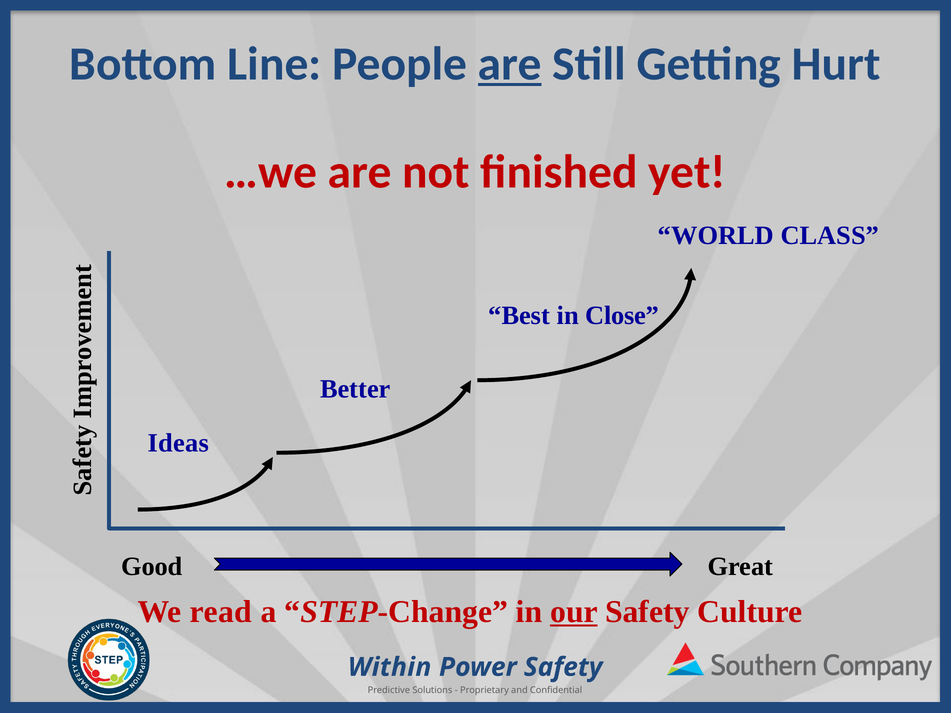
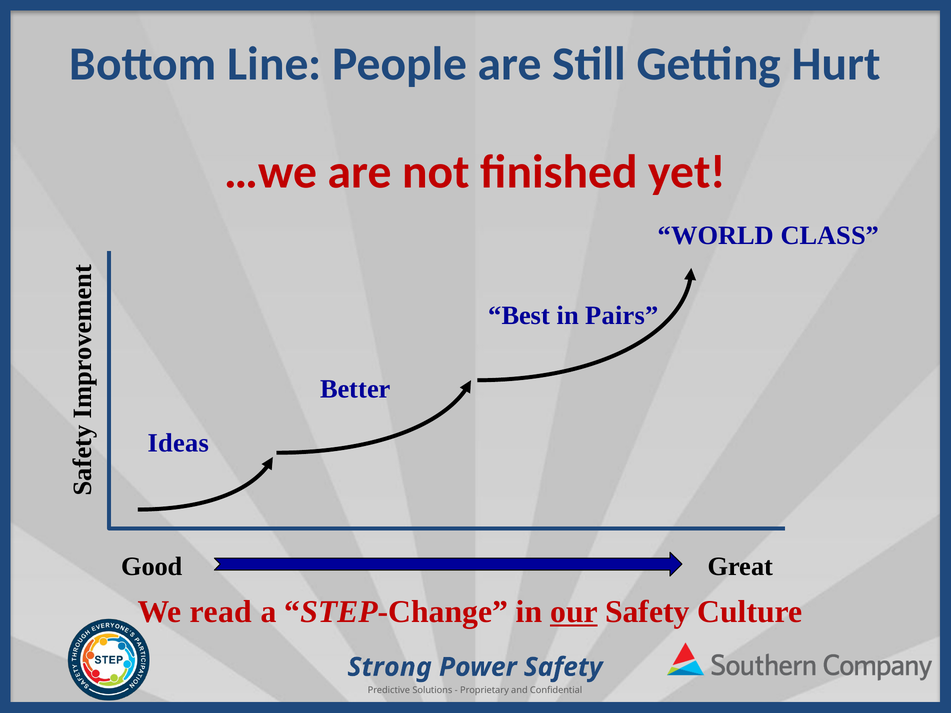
are at (510, 64) underline: present -> none
Close: Close -> Pairs
Within: Within -> Strong
